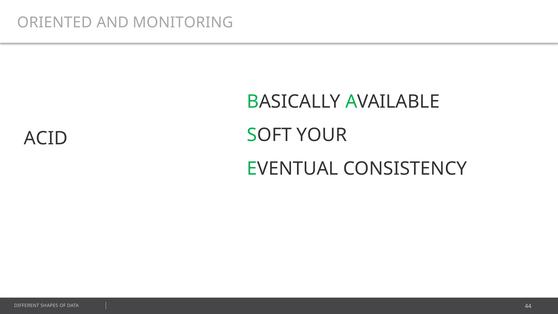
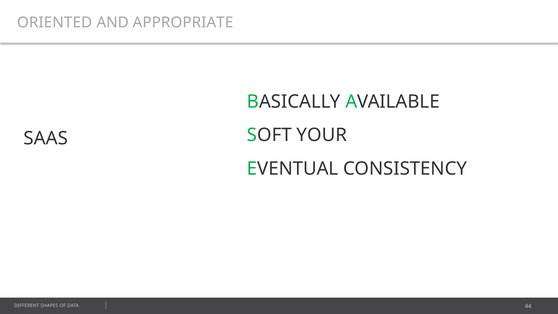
MONITORING: MONITORING -> APPROPRIATE
ACID: ACID -> SAAS
